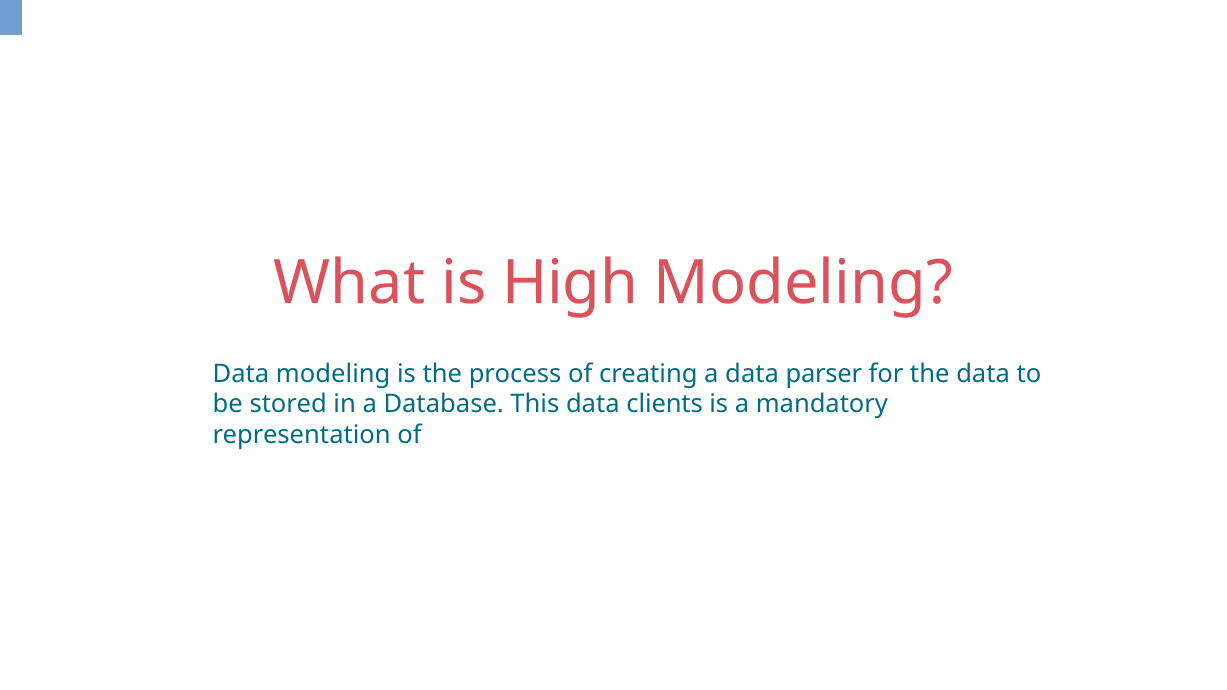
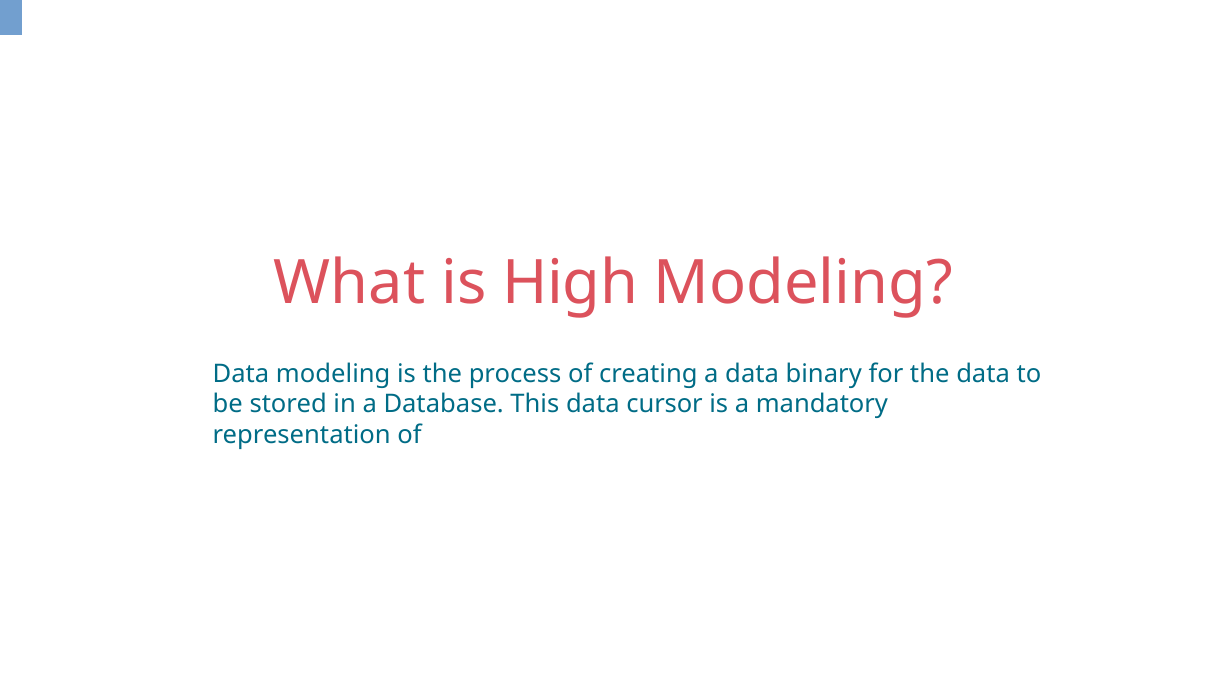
parser: parser -> binary
clients: clients -> cursor
